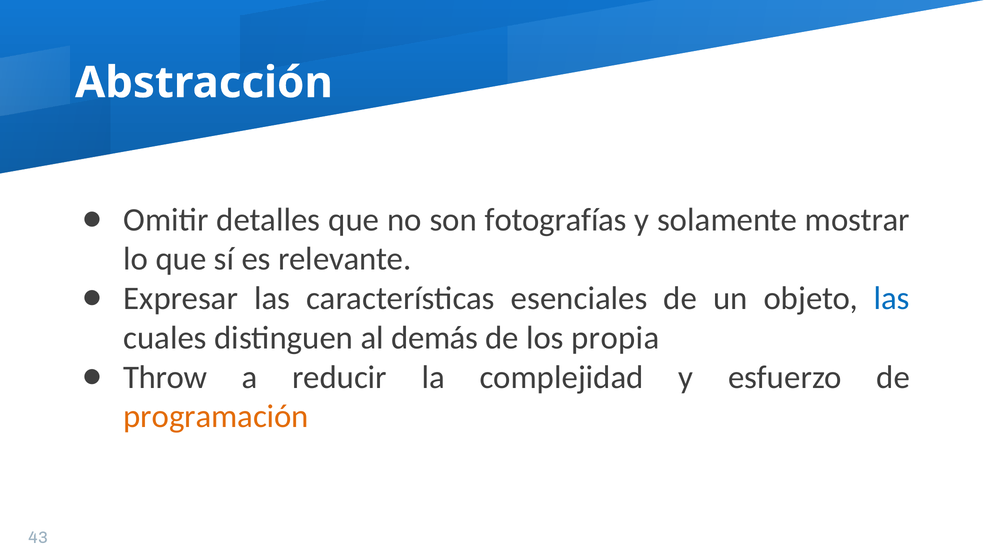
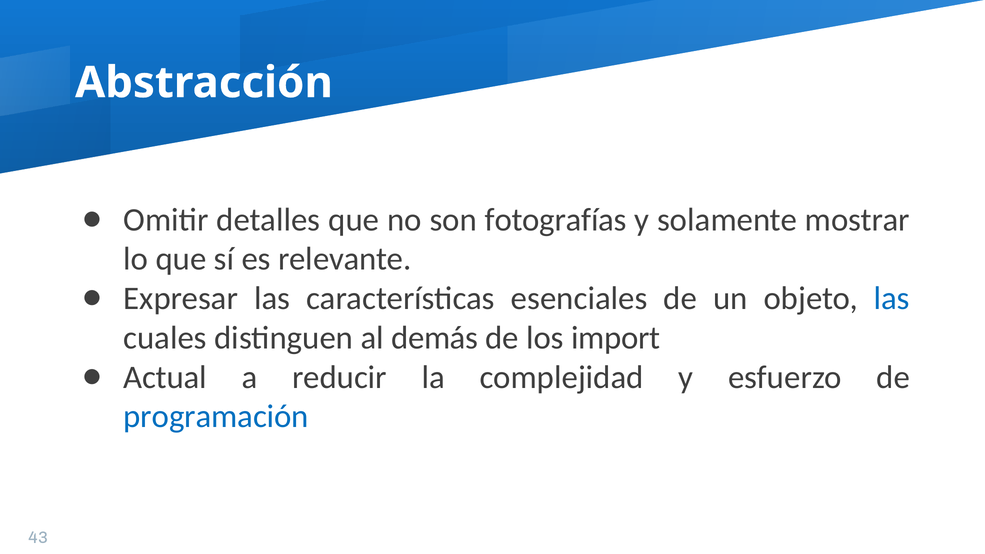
propia: propia -> import
Throw: Throw -> Actual
programación colour: orange -> blue
